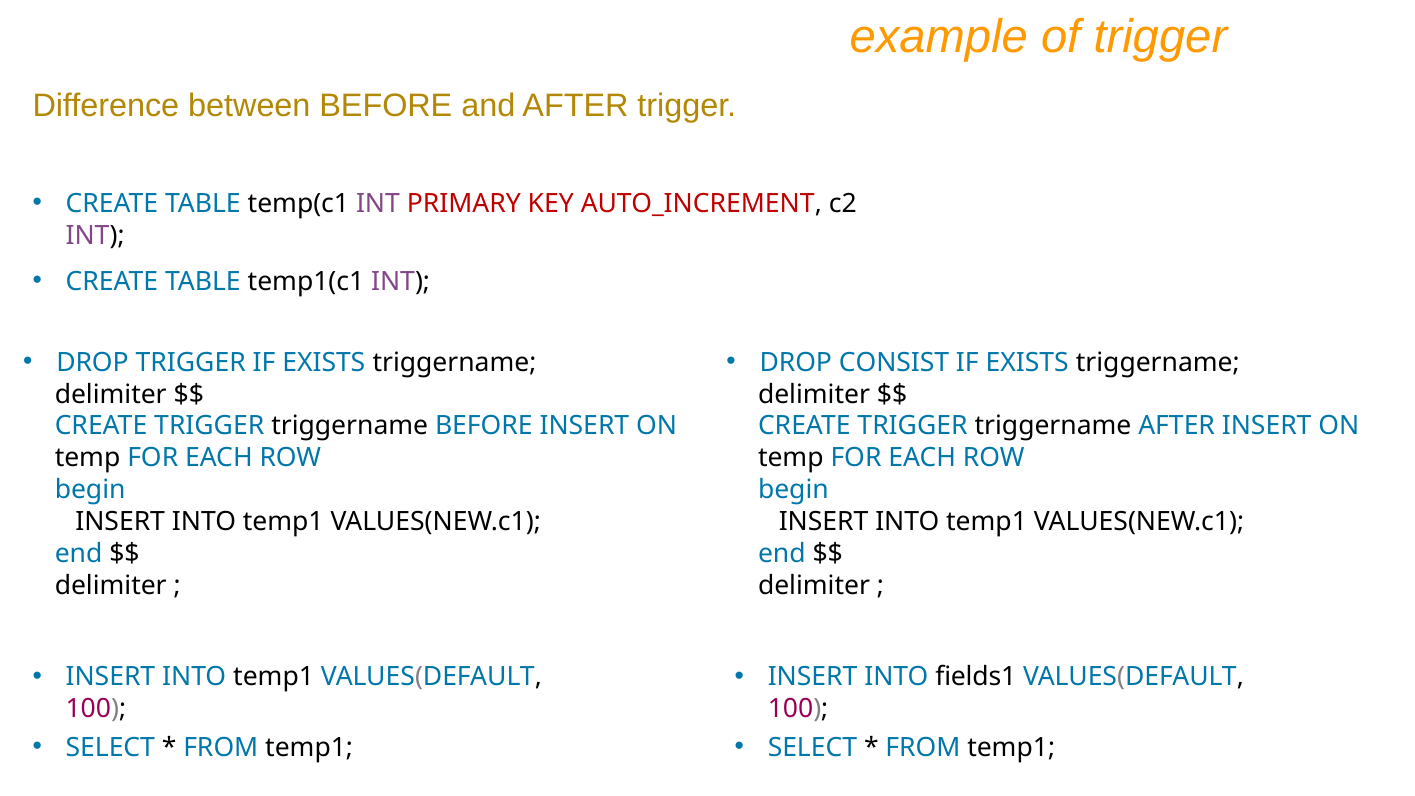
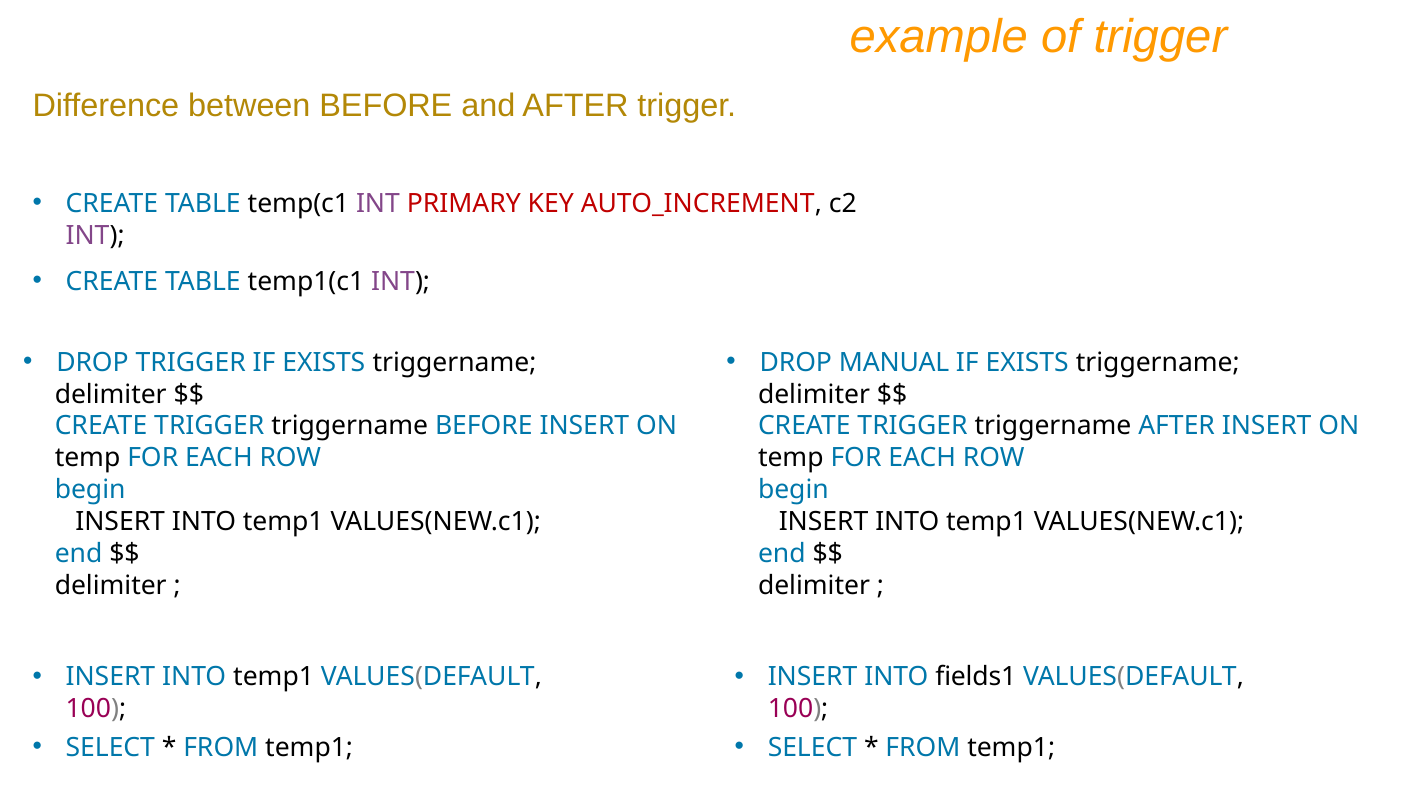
CONSIST: CONSIST -> MANUAL
